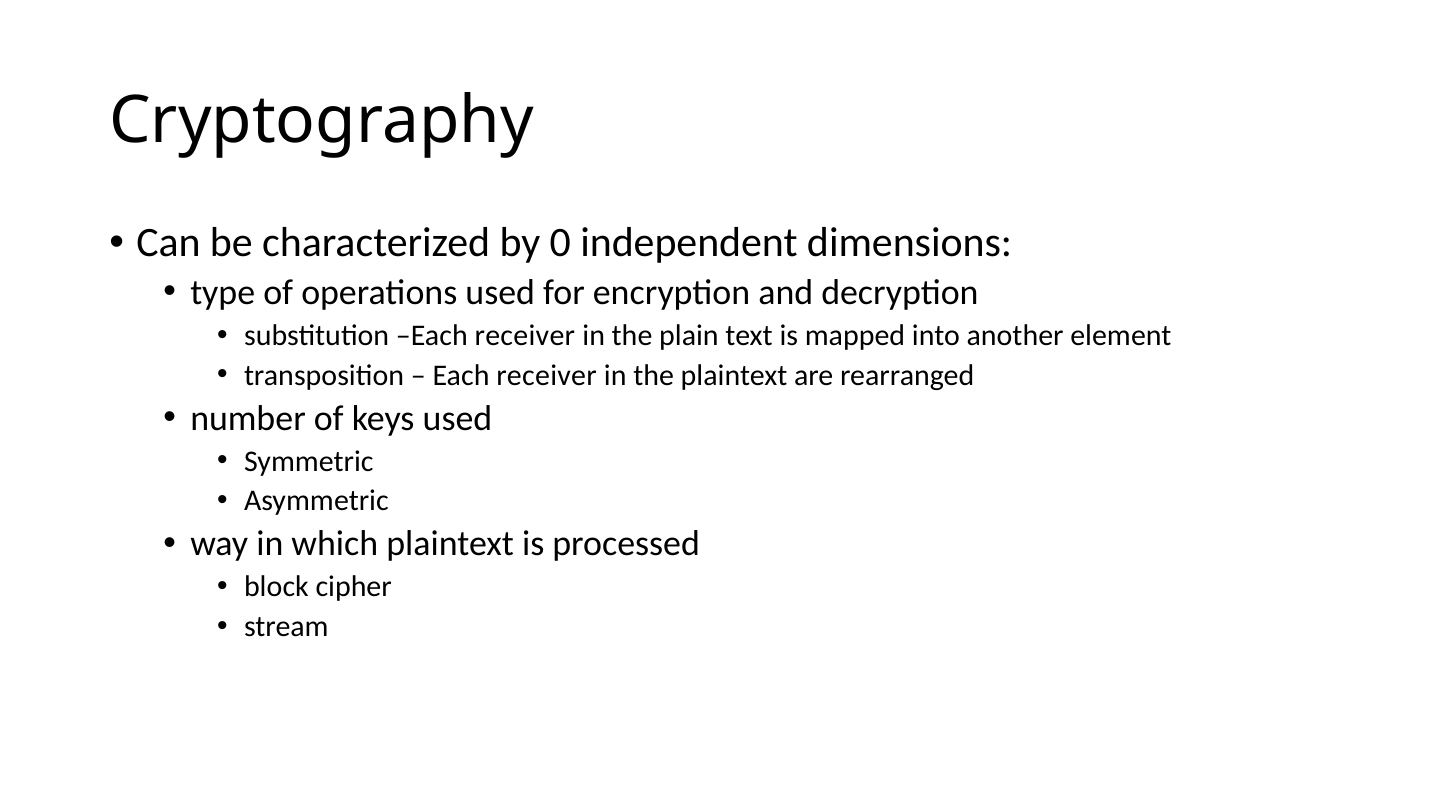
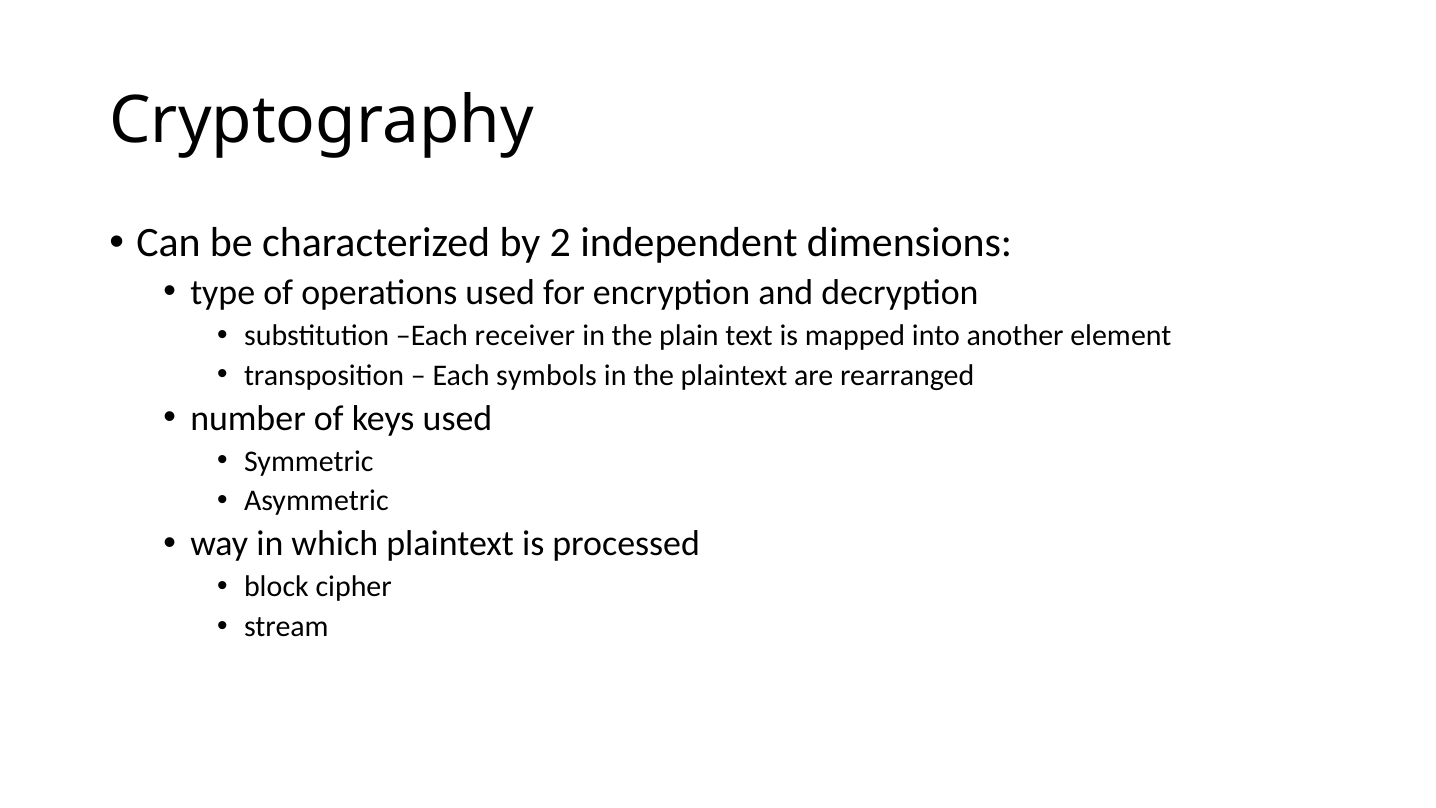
0: 0 -> 2
receiver at (547, 375): receiver -> symbols
